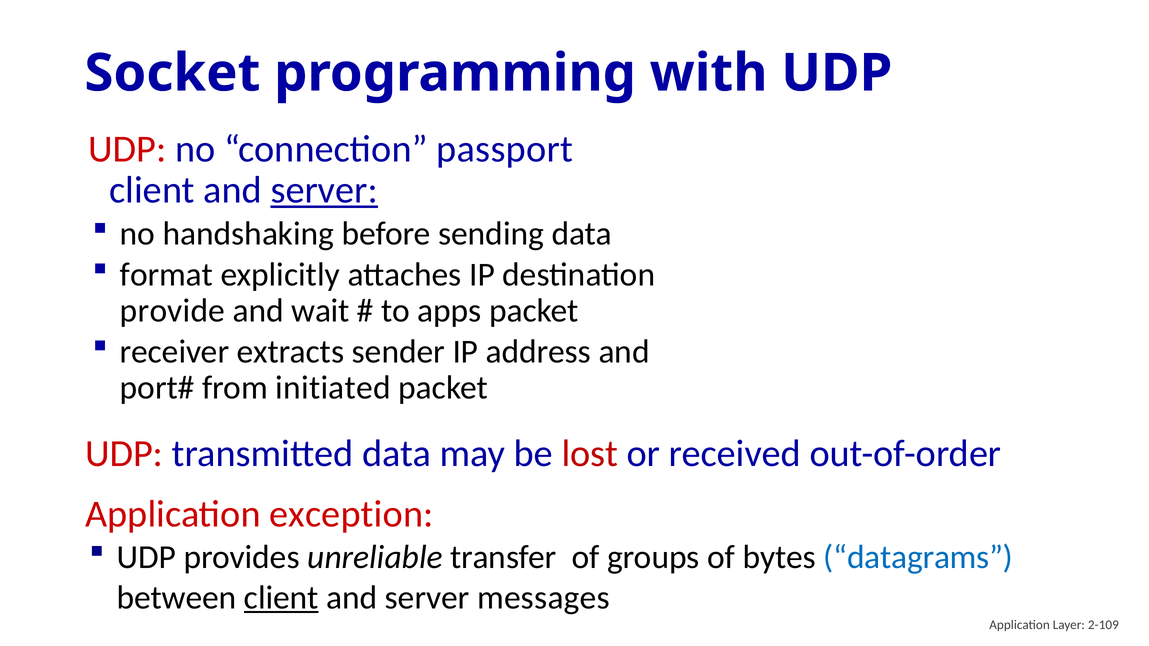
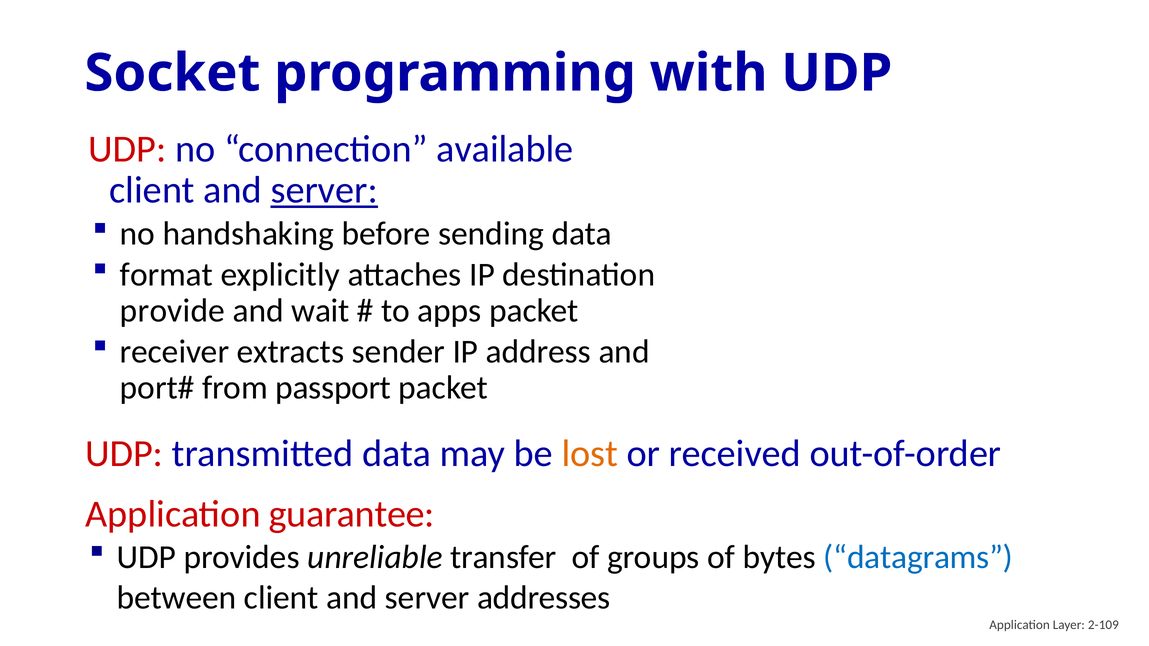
passport: passport -> available
initiated: initiated -> passport
lost colour: red -> orange
exception: exception -> guarantee
client at (281, 598) underline: present -> none
messages: messages -> addresses
